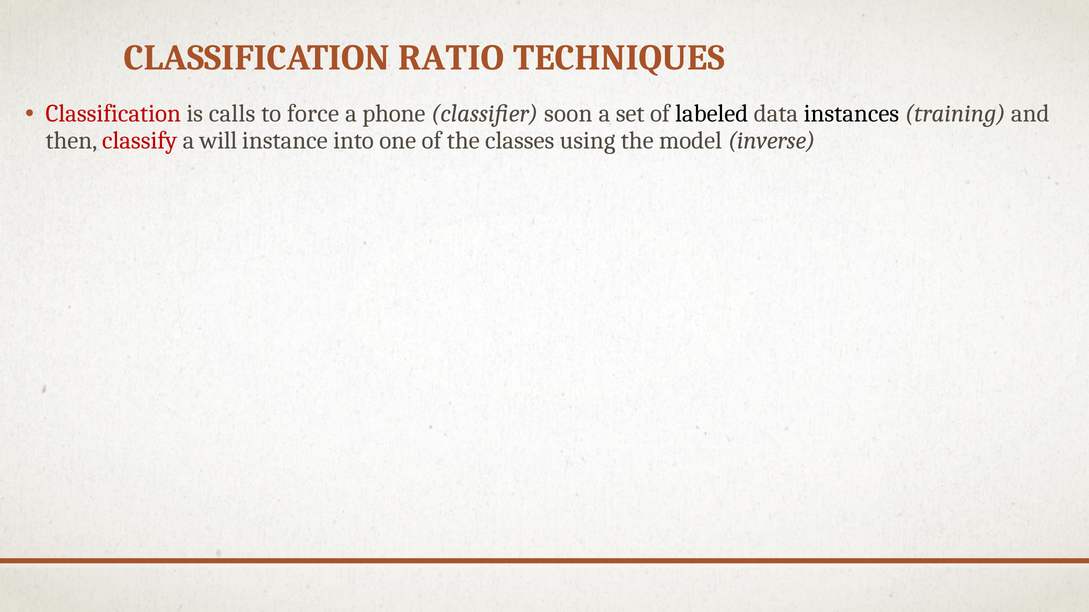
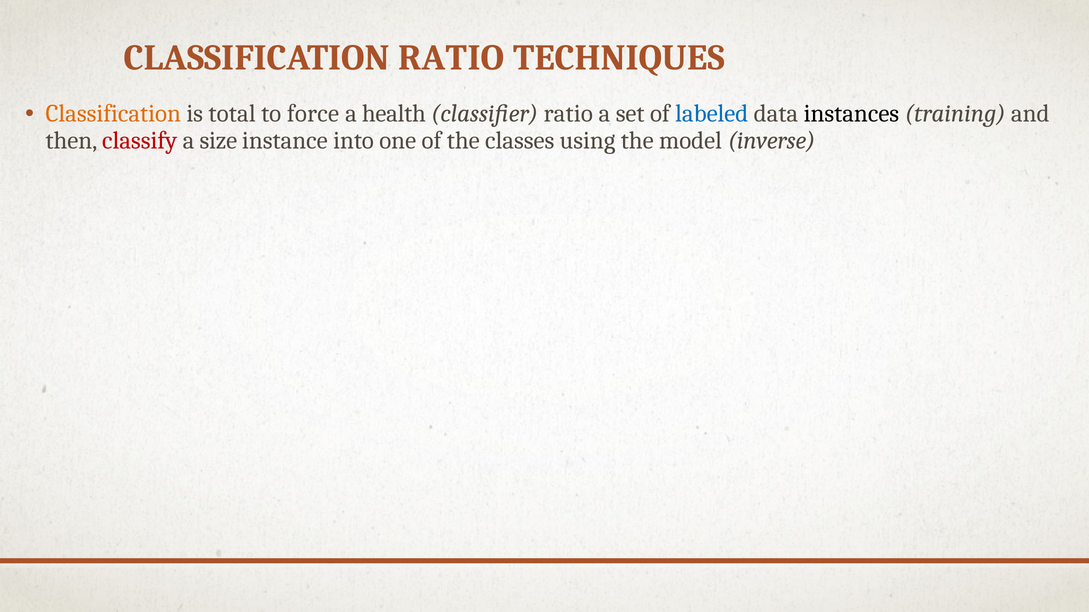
Classification at (113, 114) colour: red -> orange
calls: calls -> total
phone: phone -> health
classifier soon: soon -> ratio
labeled colour: black -> blue
will: will -> size
